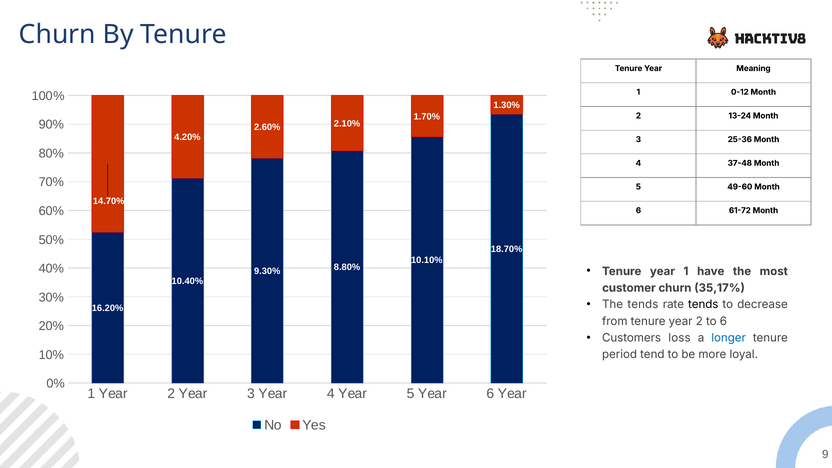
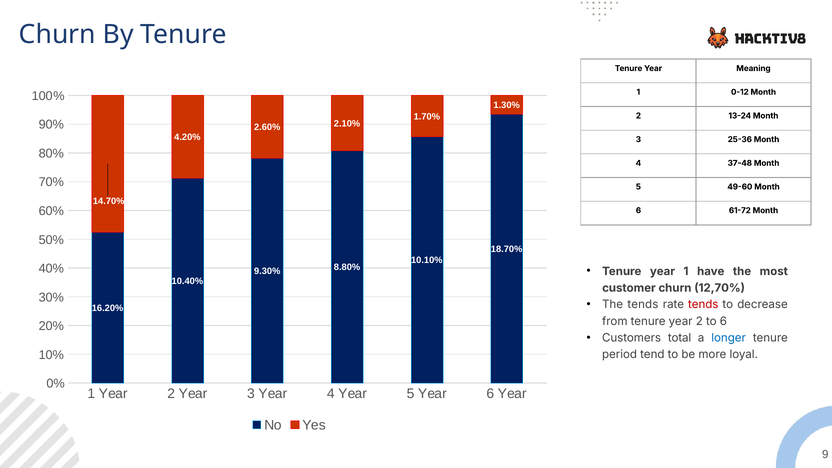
35,17%: 35,17% -> 12,70%
tends at (703, 305) colour: black -> red
loss: loss -> total
